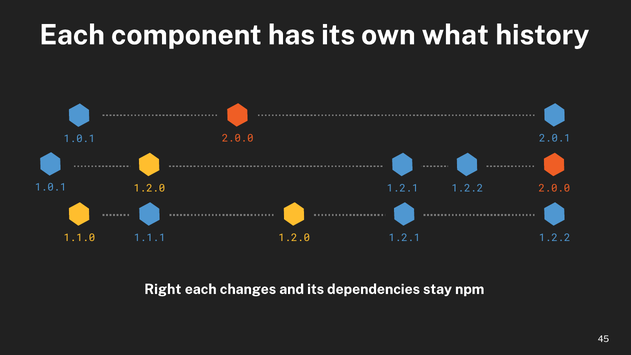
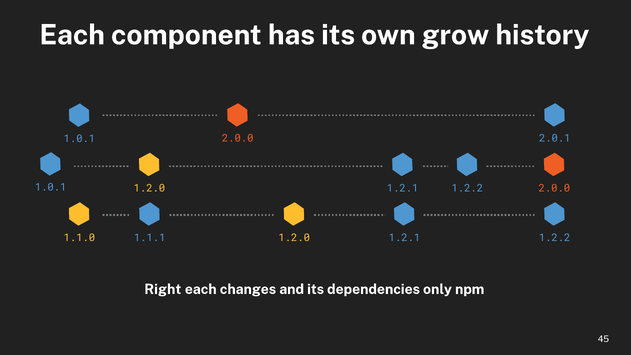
what: what -> grow
stay: stay -> only
